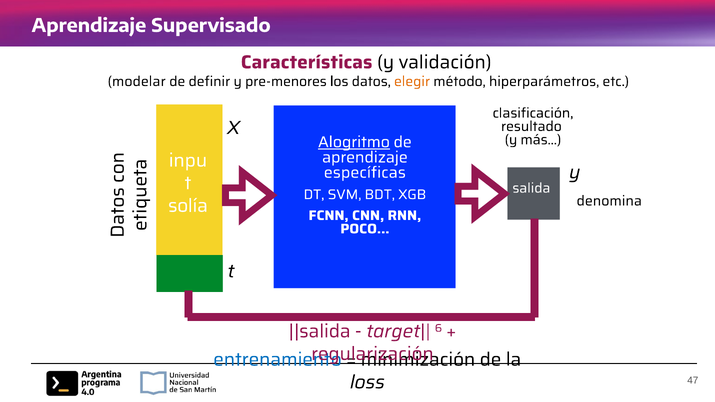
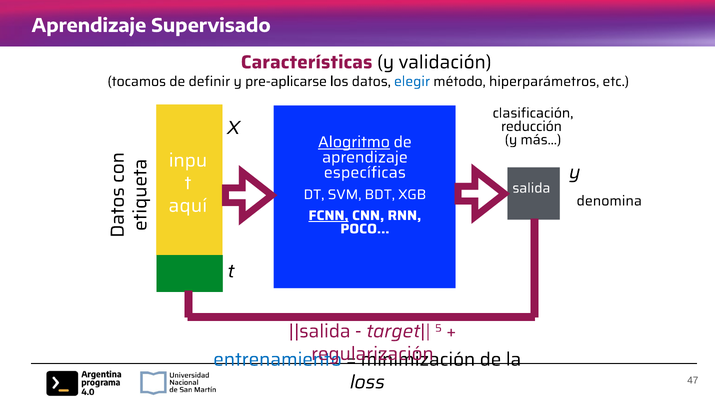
modelar: modelar -> tocamos
pre-menores: pre-menores -> pre-aplicarse
elegir colour: orange -> blue
resultado: resultado -> reducción
solía: solía -> aquí
FCNN underline: none -> present
6: 6 -> 5
